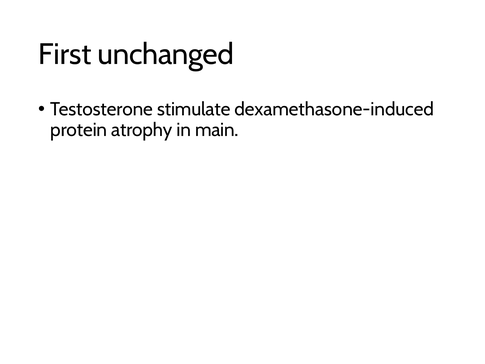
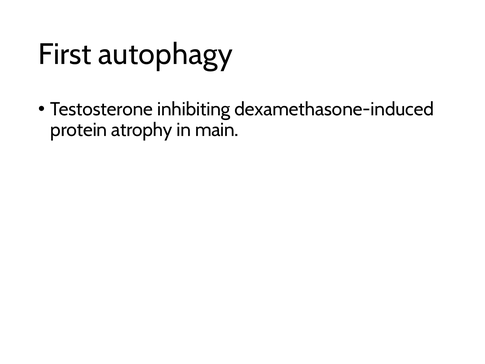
unchanged: unchanged -> autophagy
stimulate: stimulate -> inhibiting
